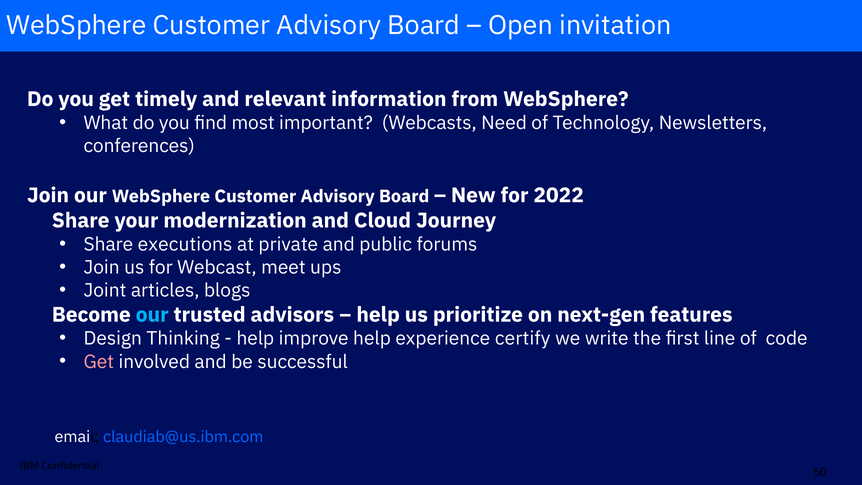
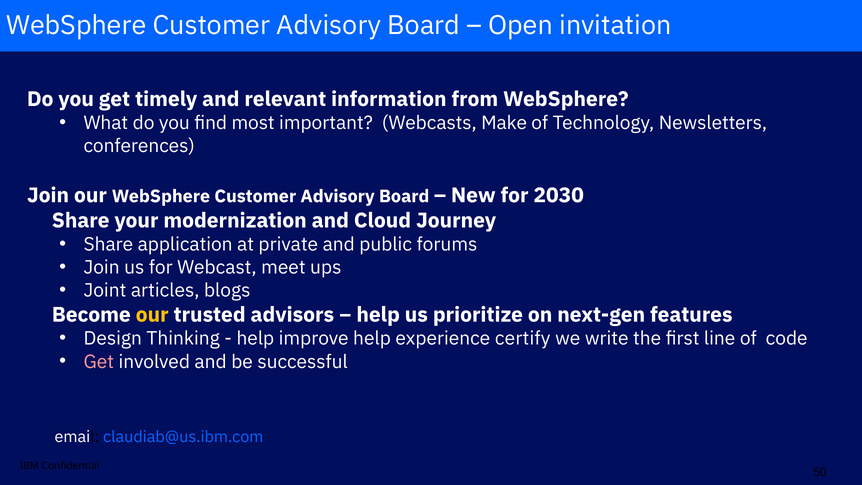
Need: Need -> Make
2022: 2022 -> 2030
executions: executions -> application
our at (152, 315) colour: light blue -> yellow
